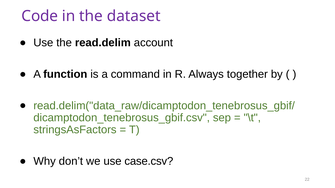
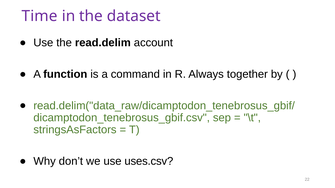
Code: Code -> Time
case.csv: case.csv -> uses.csv
